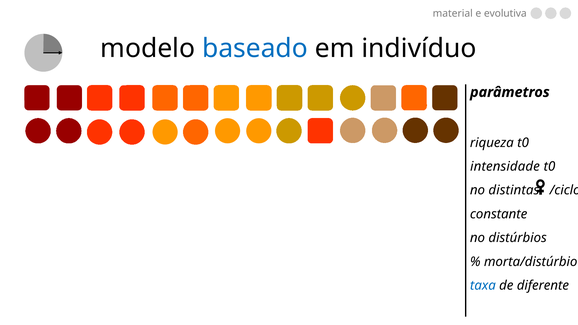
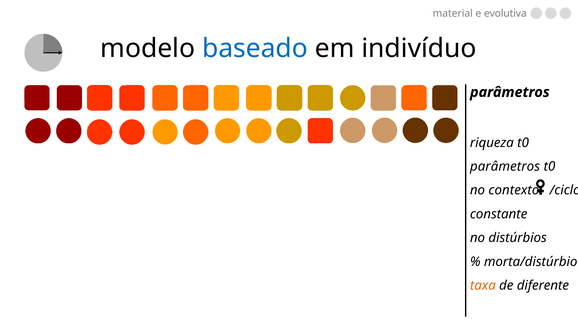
intensidade at (505, 167): intensidade -> parâmetros
distintas: distintas -> contexto
taxa colour: blue -> orange
